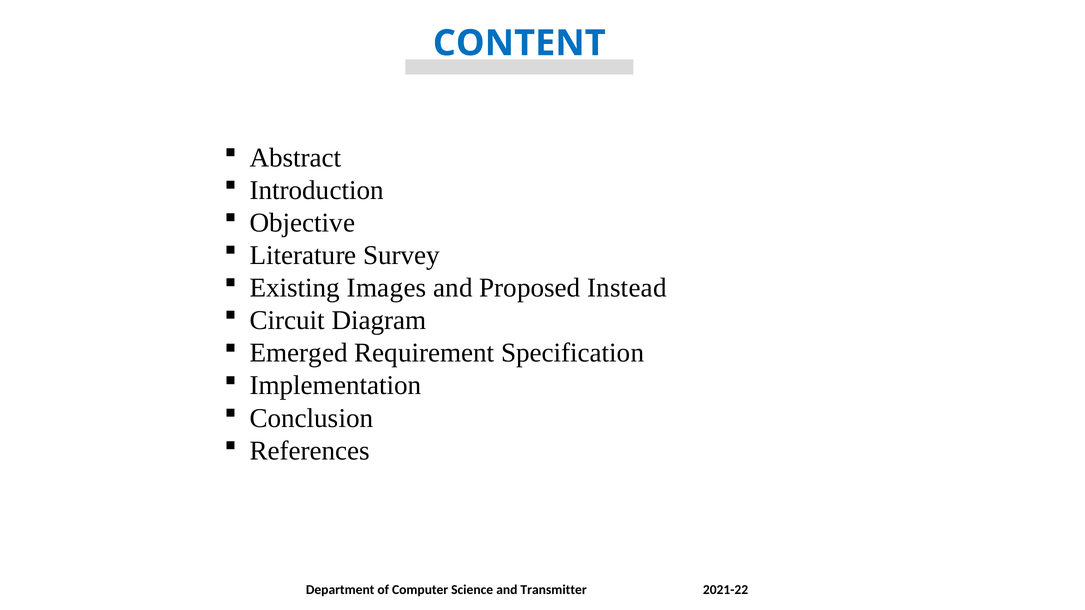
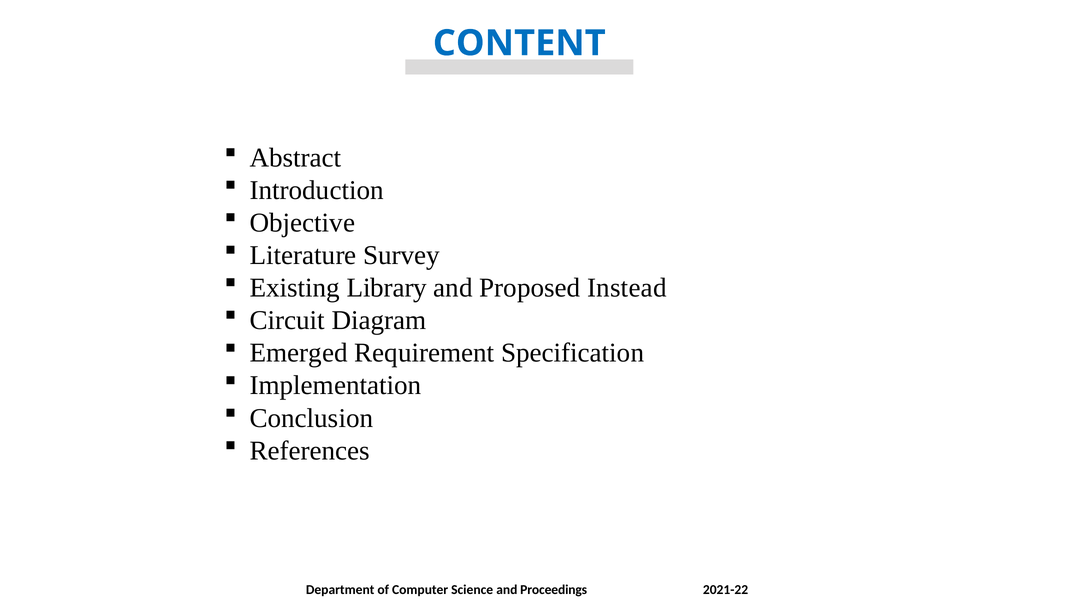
Images: Images -> Library
Transmitter: Transmitter -> Proceedings
